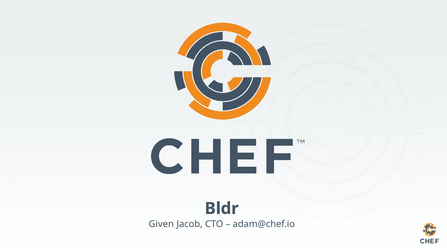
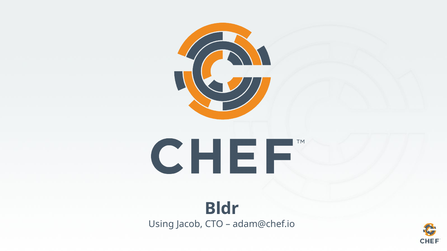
Given: Given -> Using
